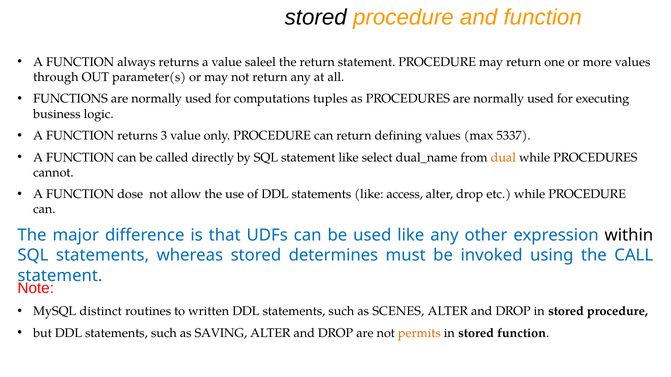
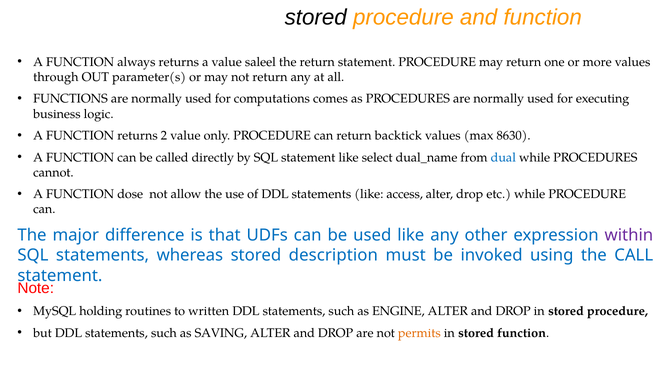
tuples: tuples -> comes
3: 3 -> 2
defining: defining -> backtick
5337: 5337 -> 8630
dual colour: orange -> blue
within colour: black -> purple
determines: determines -> description
distinct: distinct -> holding
SCENES: SCENES -> ENGINE
